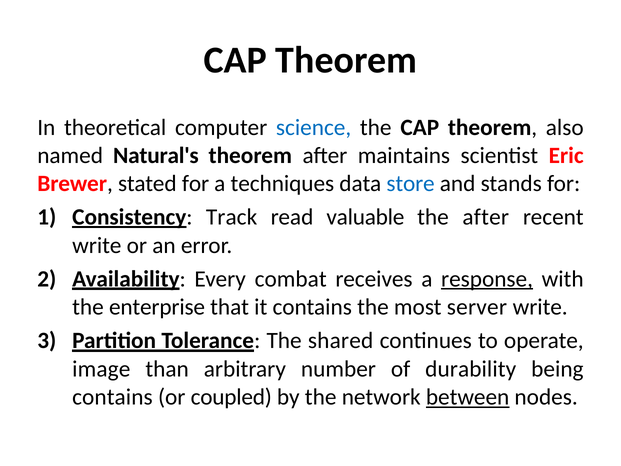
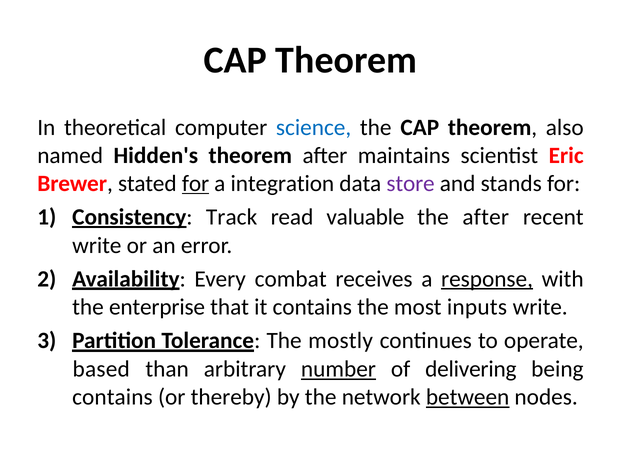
Natural's: Natural's -> Hidden's
for at (196, 183) underline: none -> present
techniques: techniques -> integration
store colour: blue -> purple
server: server -> inputs
shared: shared -> mostly
image: image -> based
number underline: none -> present
durability: durability -> delivering
coupled: coupled -> thereby
